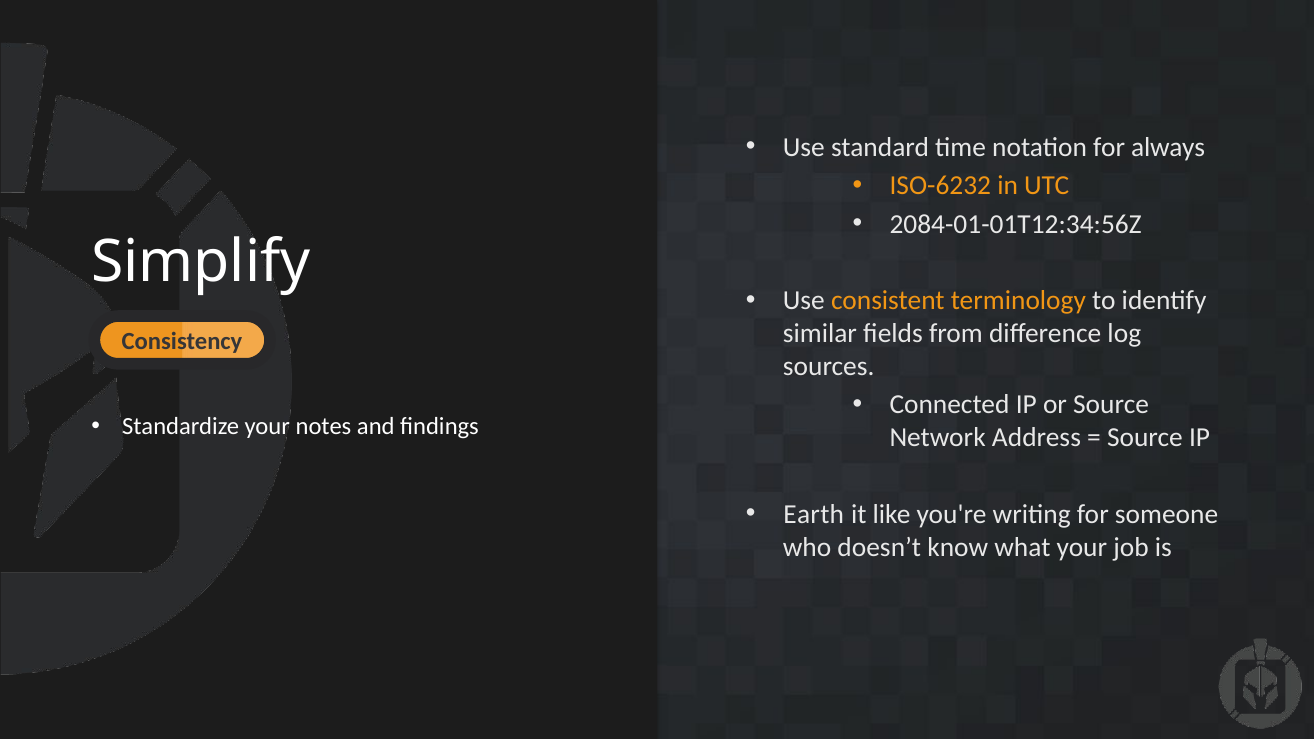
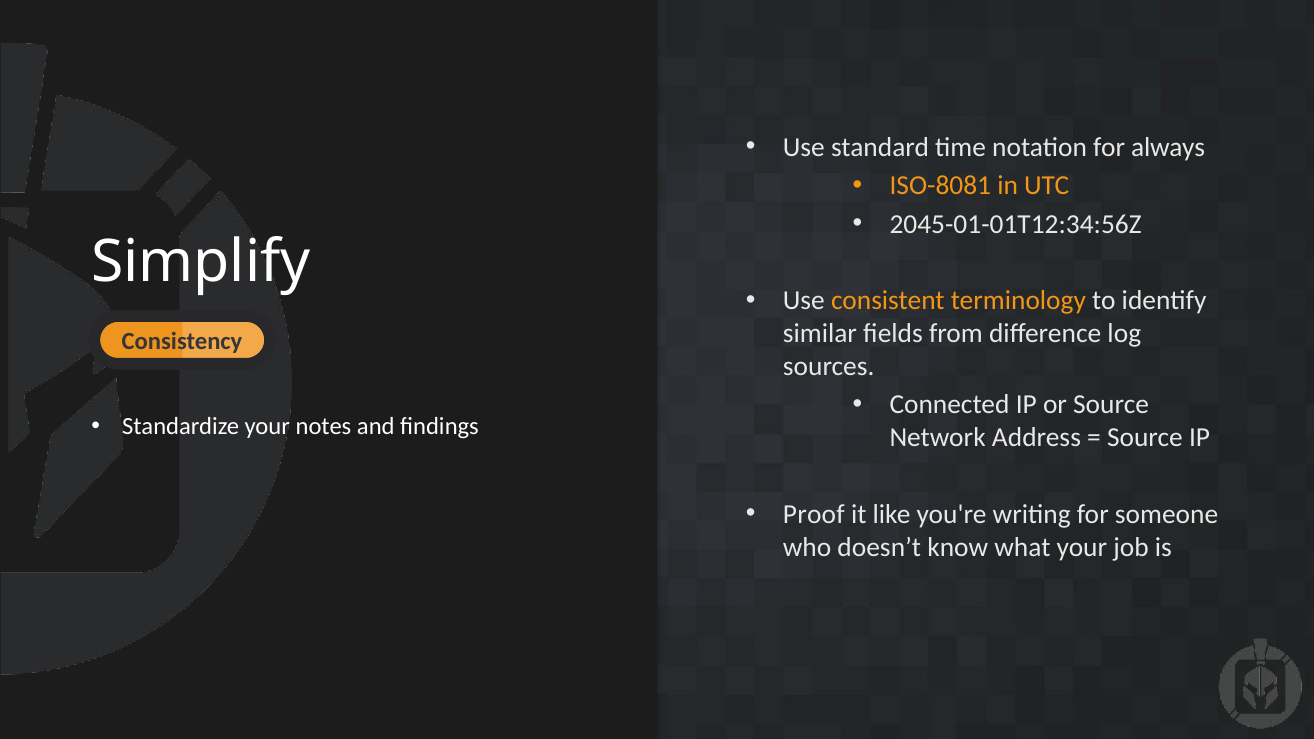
ISO-6232: ISO-6232 -> ISO-8081
2084-01-01T12:34:56Z: 2084-01-01T12:34:56Z -> 2045-01-01T12:34:56Z
Earth: Earth -> Proof
